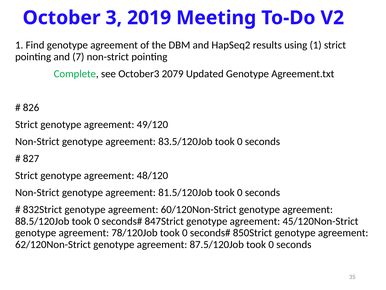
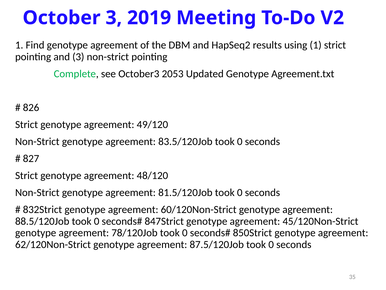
and 7: 7 -> 3
2079: 2079 -> 2053
